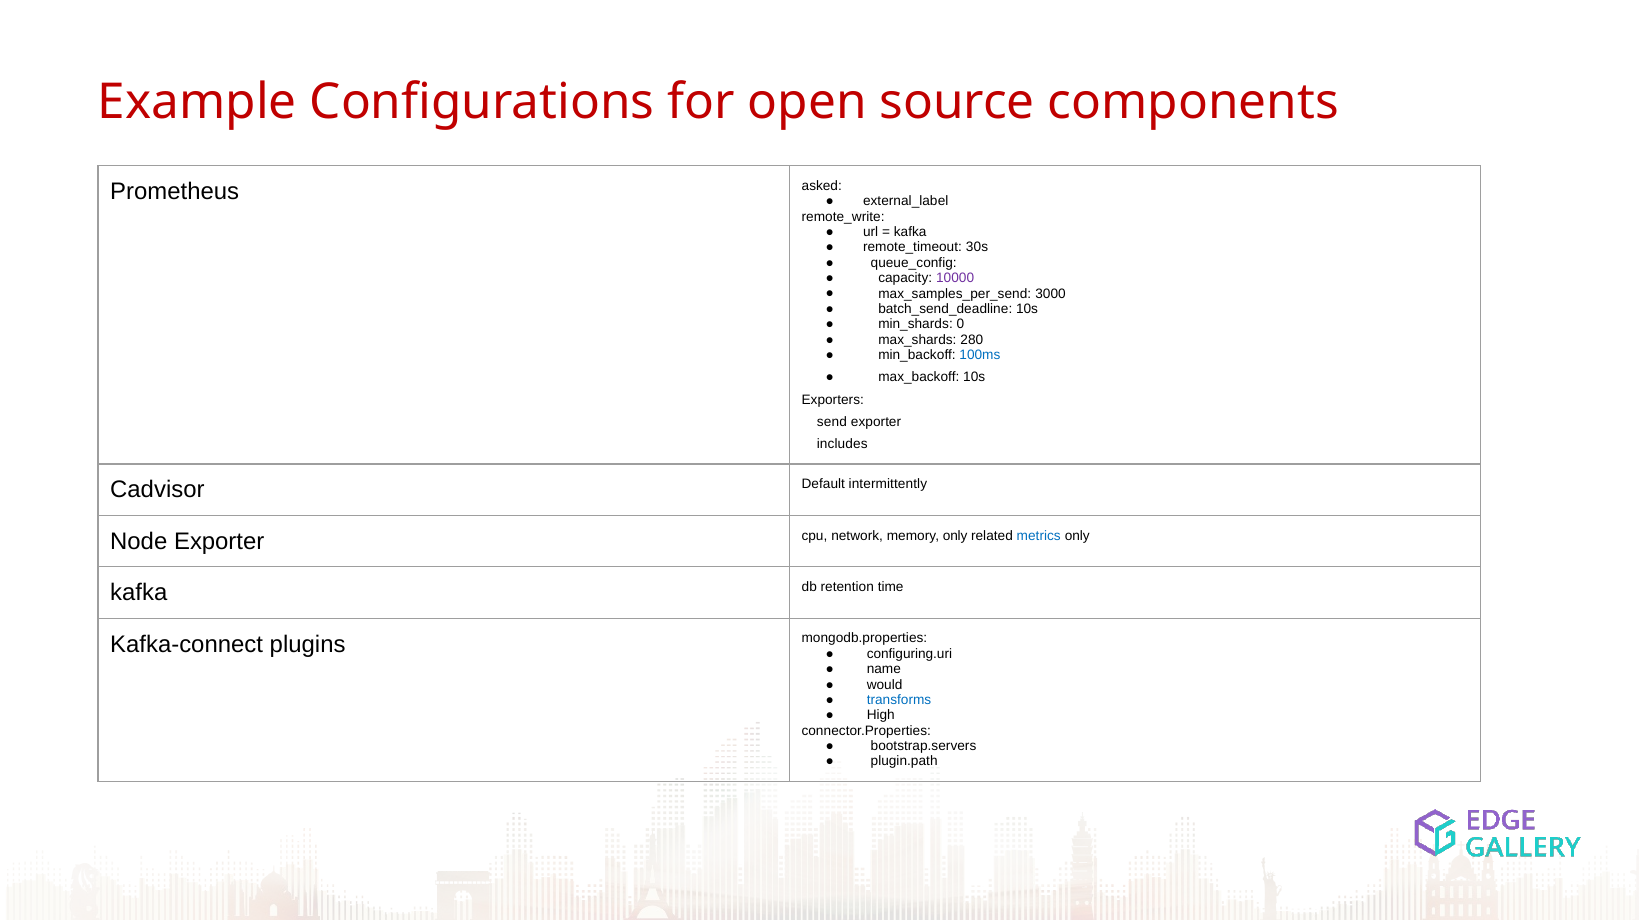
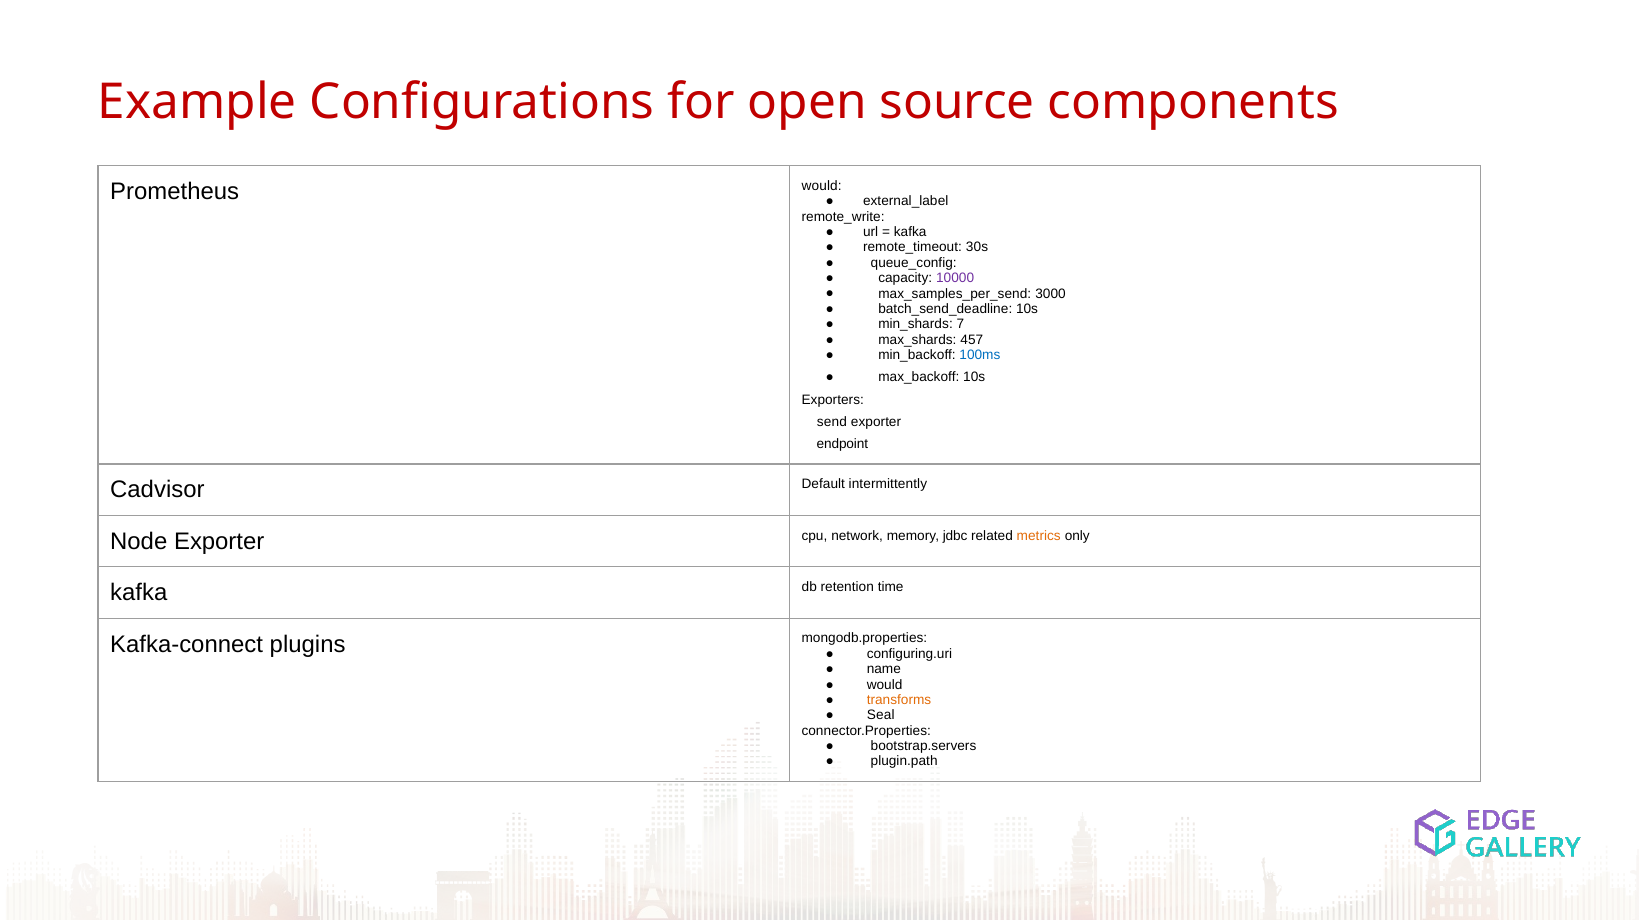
Prometheus asked: asked -> would
0: 0 -> 7
280: 280 -> 457
includes: includes -> endpoint
memory only: only -> jdbc
metrics colour: blue -> orange
transforms colour: blue -> orange
High: High -> Seal
